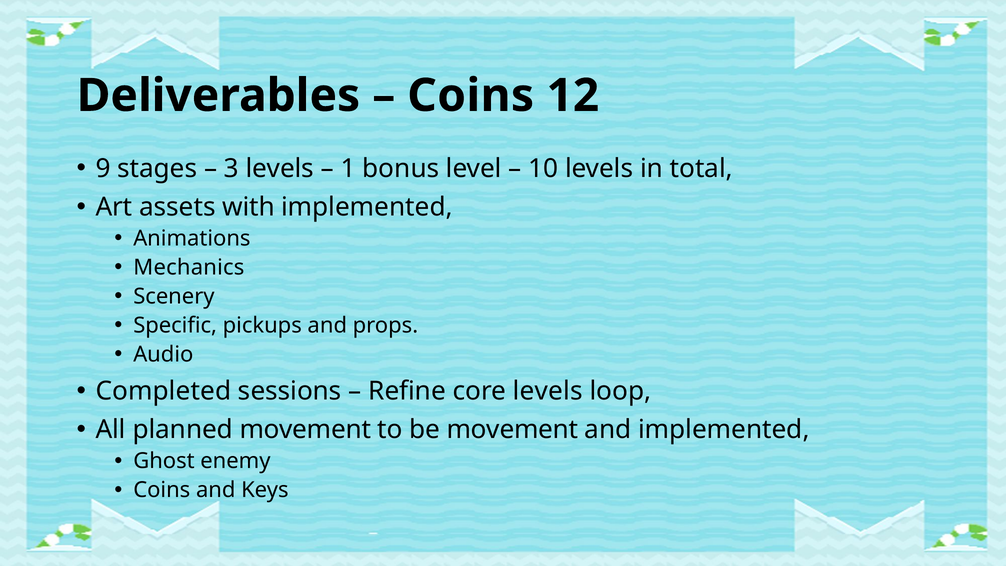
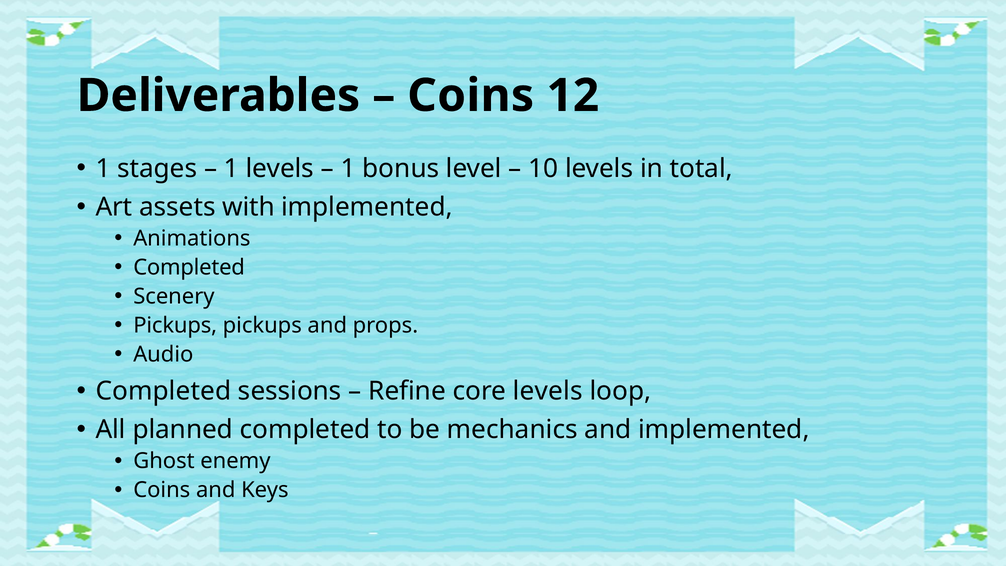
9 at (103, 168): 9 -> 1
3 at (231, 168): 3 -> 1
Mechanics at (189, 267): Mechanics -> Completed
Specific at (175, 325): Specific -> Pickups
planned movement: movement -> completed
be movement: movement -> mechanics
